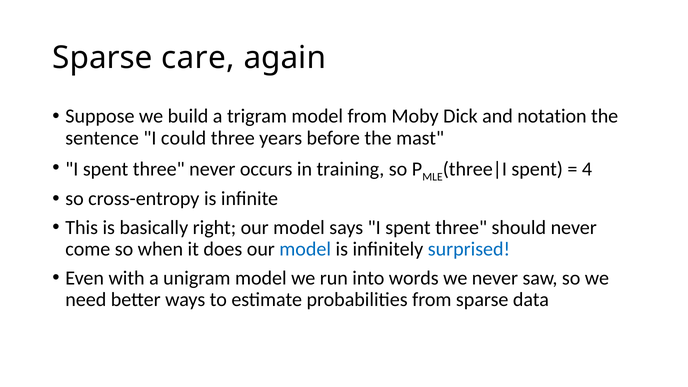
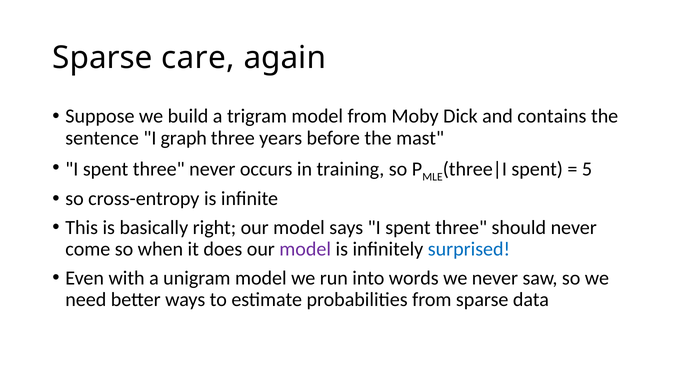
notation: notation -> contains
could: could -> graph
4: 4 -> 5
model at (305, 249) colour: blue -> purple
